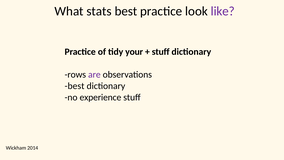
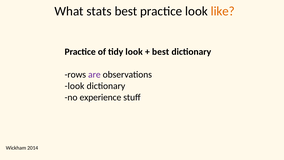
like colour: purple -> orange
tidy your: your -> look
stuff at (161, 52): stuff -> best
best at (75, 86): best -> look
